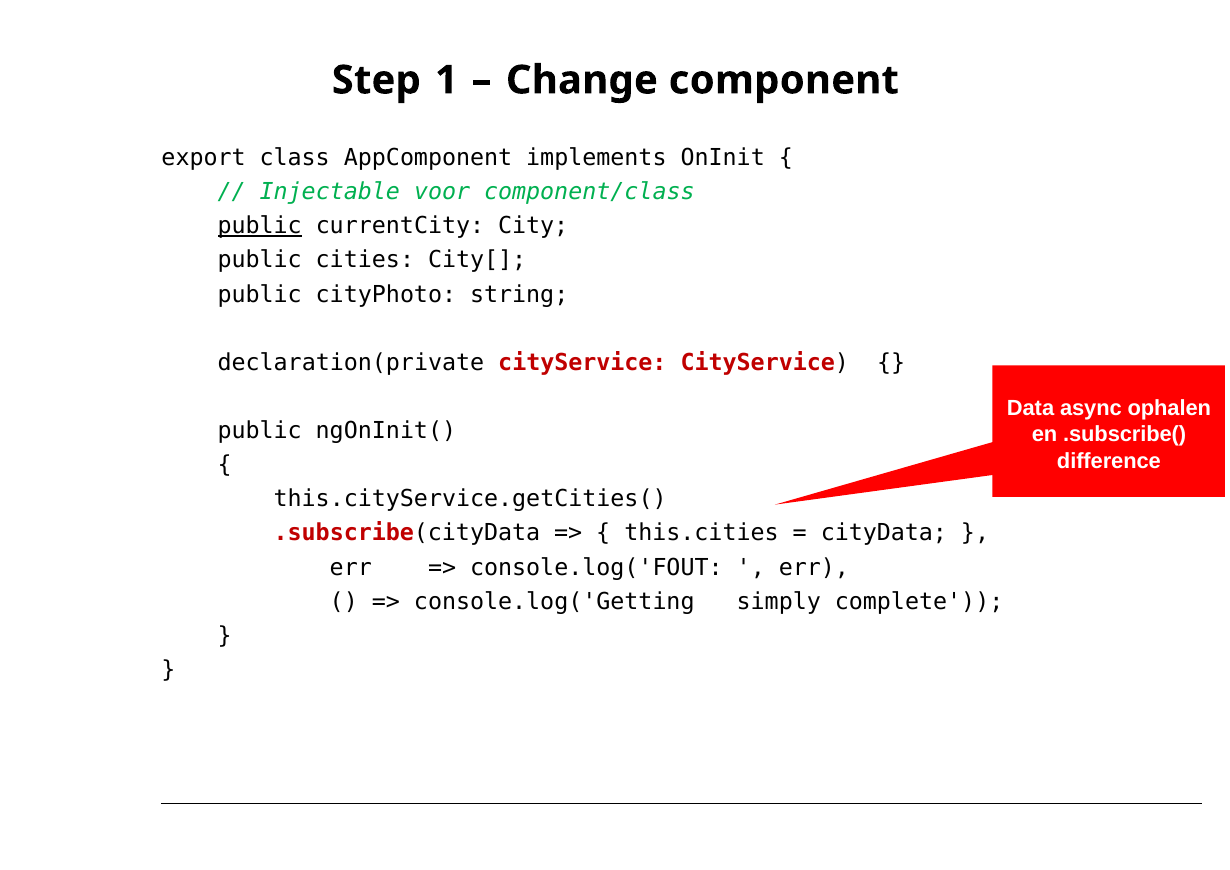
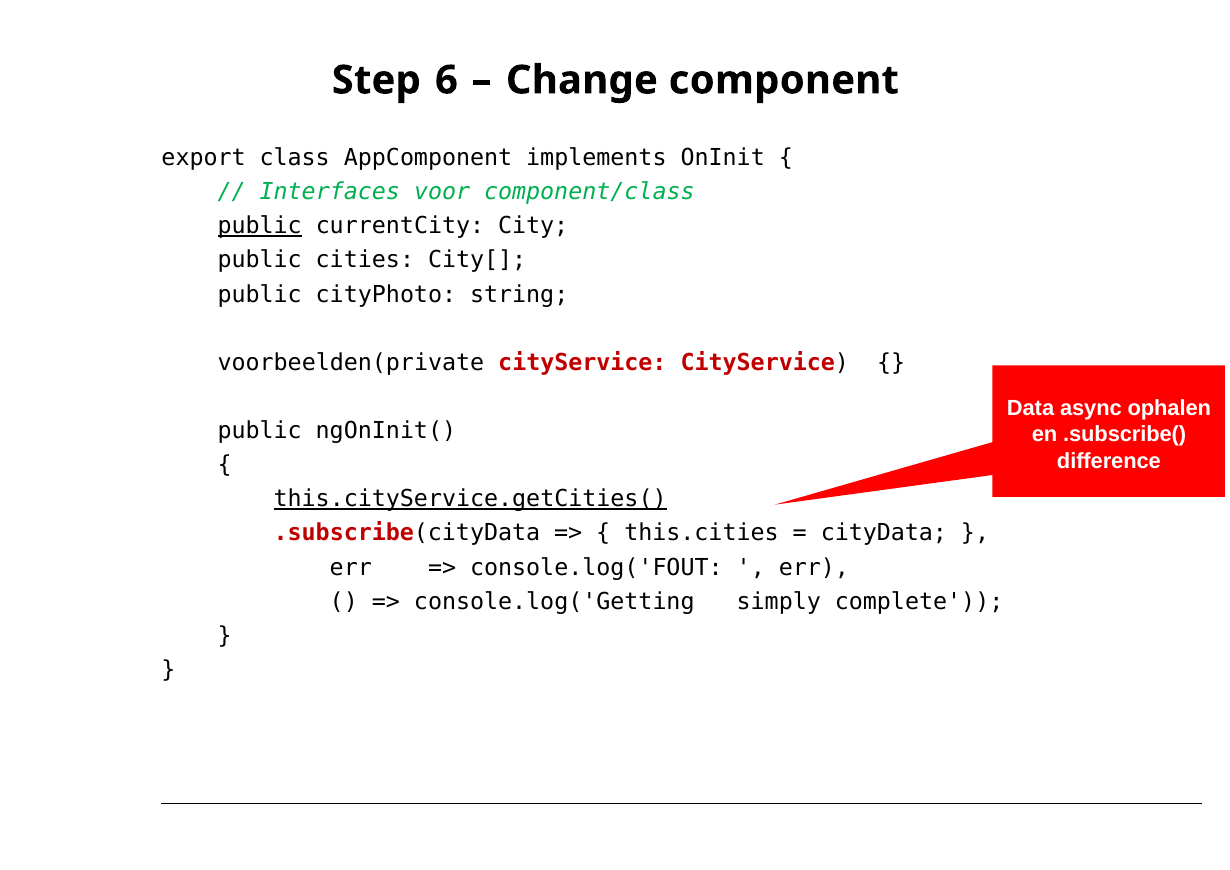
1: 1 -> 6
Injectable: Injectable -> Interfaces
declaration(private: declaration(private -> voorbeelden(private
this.cityService.getCities( underline: none -> present
